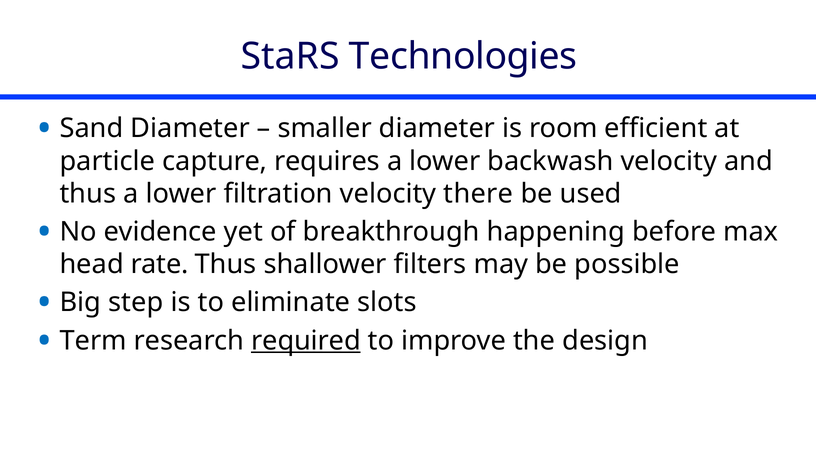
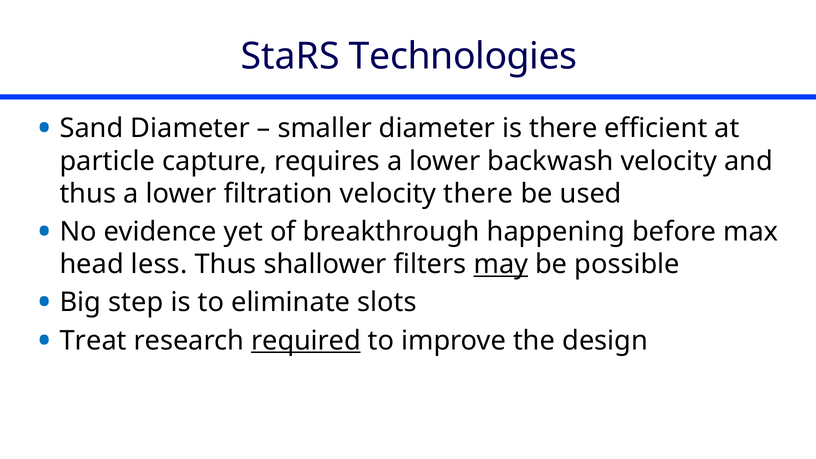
is room: room -> there
rate: rate -> less
may underline: none -> present
Term: Term -> Treat
